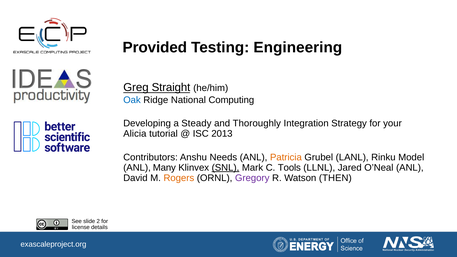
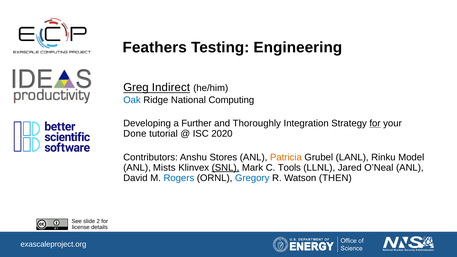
Provided: Provided -> Feathers
Straight: Straight -> Indirect
Steady: Steady -> Further
for at (375, 123) underline: none -> present
Alicia: Alicia -> Done
2013: 2013 -> 2020
Needs: Needs -> Stores
Many: Many -> Mists
Rogers colour: orange -> blue
Gregory colour: purple -> blue
